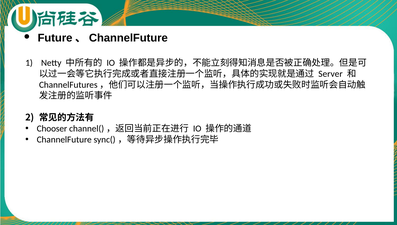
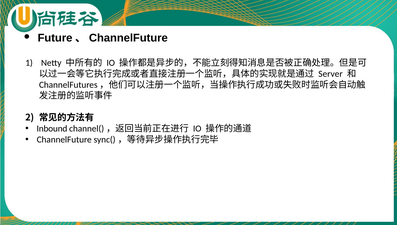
Chooser: Chooser -> Inbound
